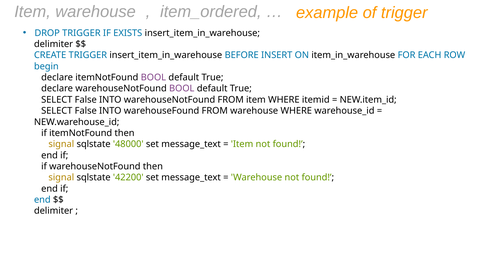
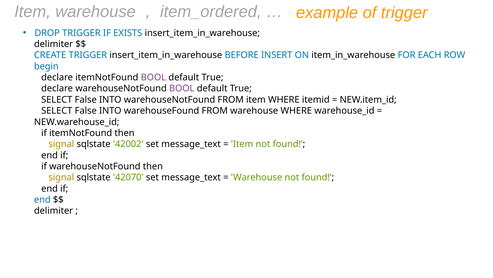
48000: 48000 -> 42002
42200: 42200 -> 42070
